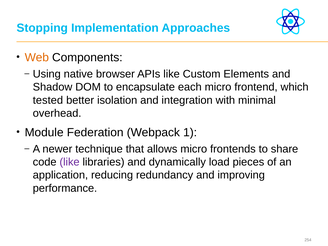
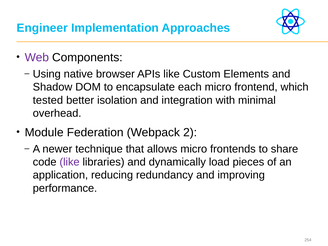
Stopping: Stopping -> Engineer
Web colour: orange -> purple
1: 1 -> 2
